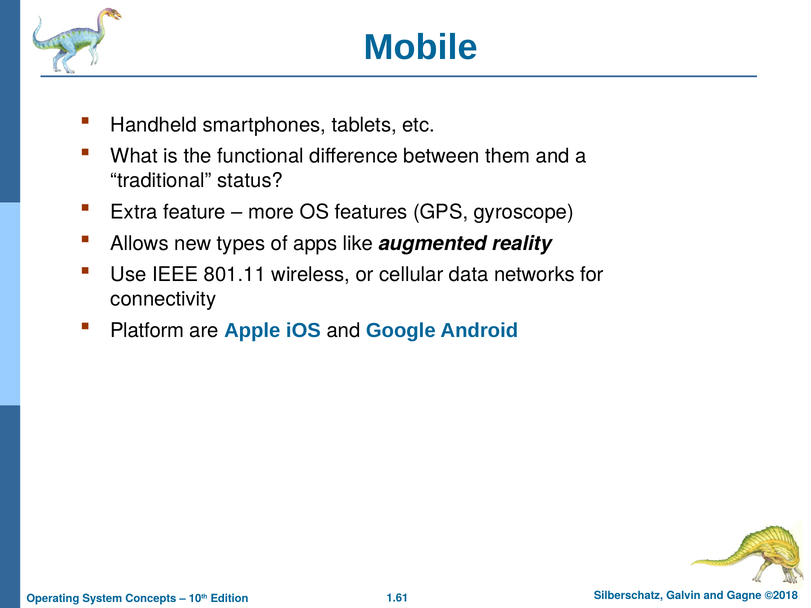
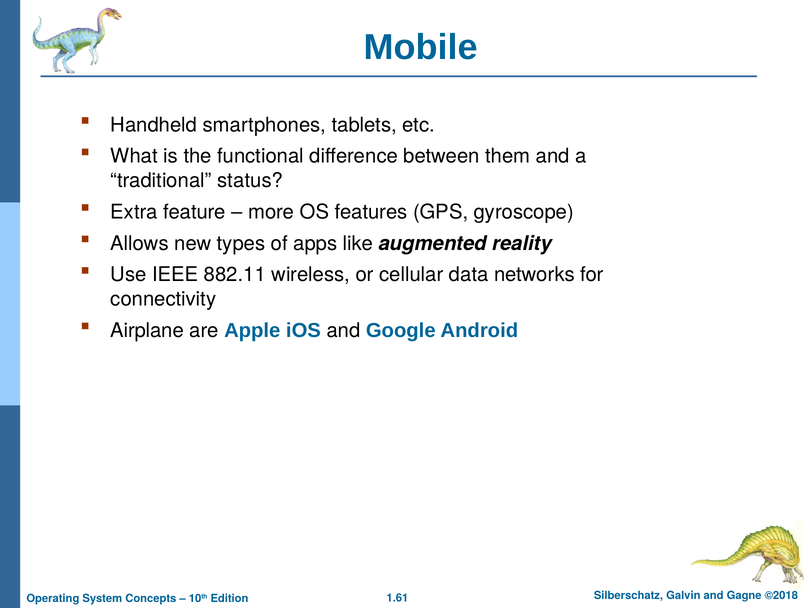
801.11: 801.11 -> 882.11
Platform: Platform -> Airplane
